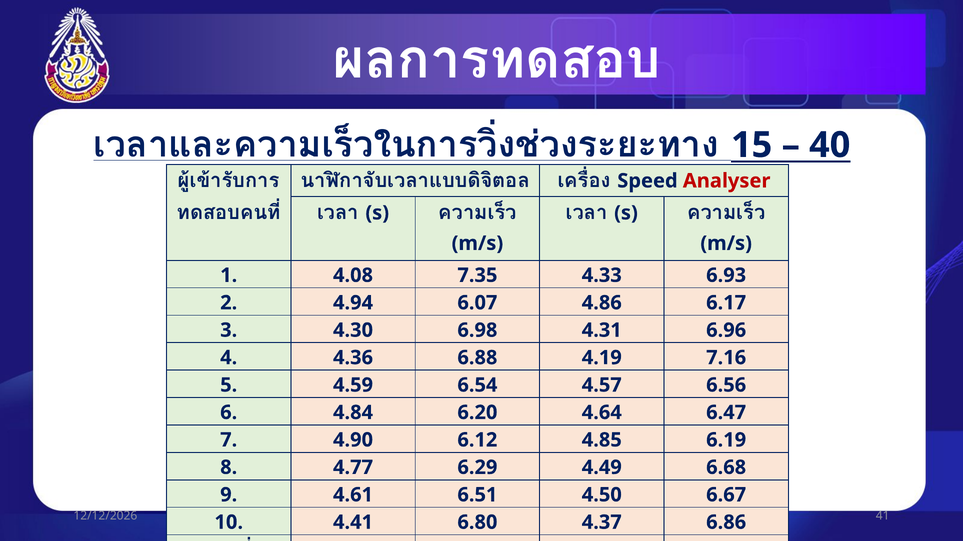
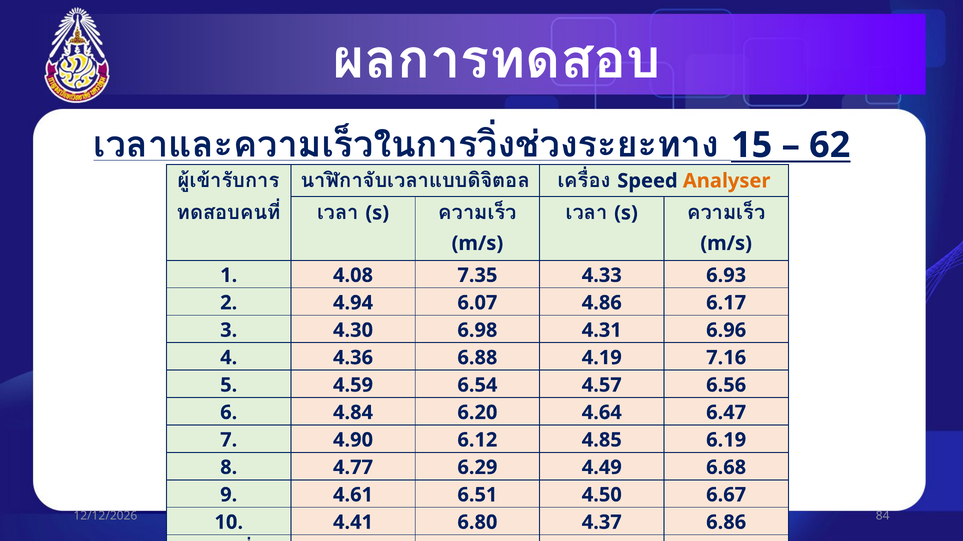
40: 40 -> 62
Analyser colour: red -> orange
41: 41 -> 84
